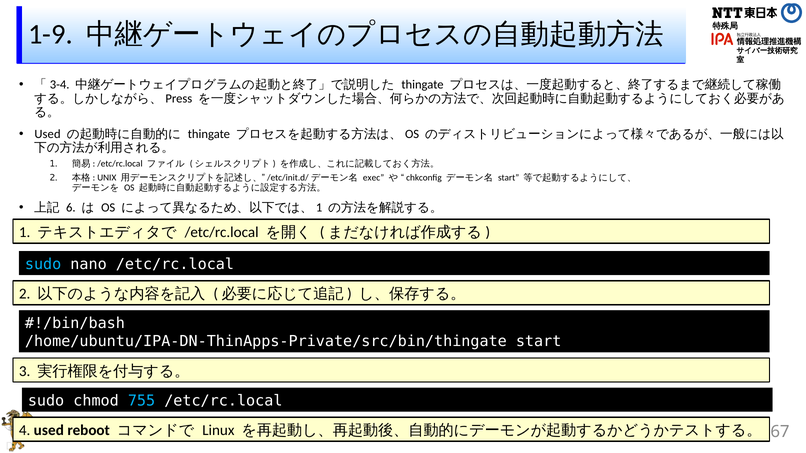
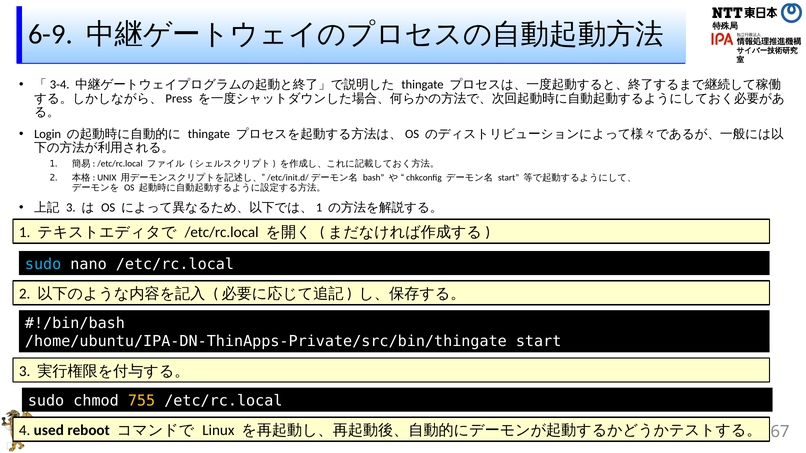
1-9: 1-9 -> 6-9
Used at (47, 134): Used -> Login
exec: exec -> bash
6 at (71, 208): 6 -> 3
755 colour: light blue -> yellow
